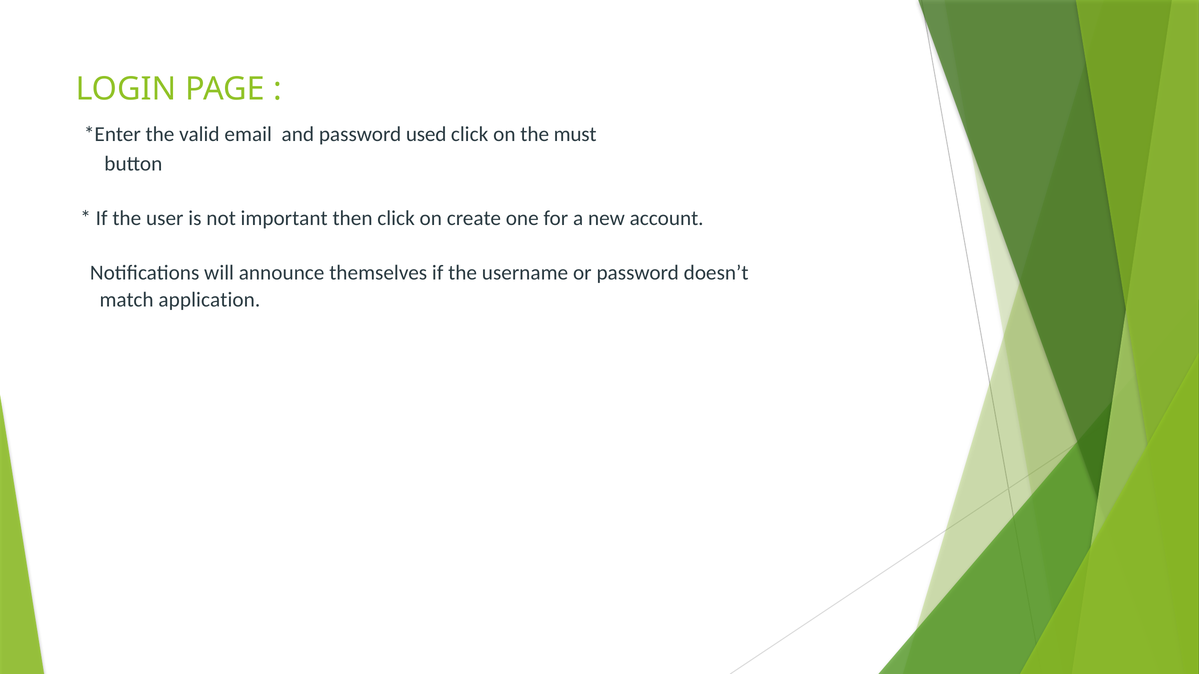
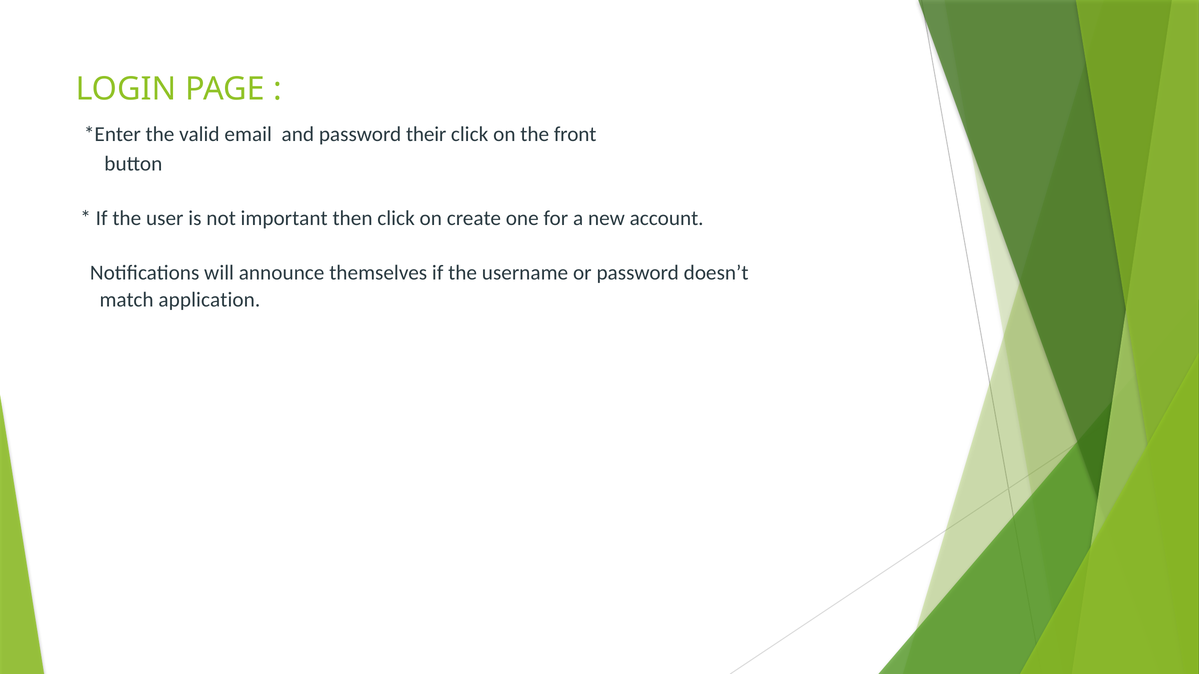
used: used -> their
must: must -> front
